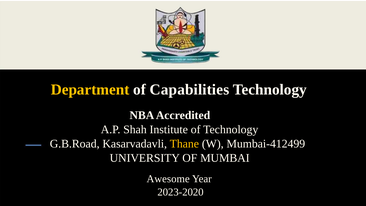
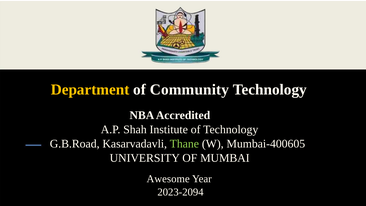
Capabilities: Capabilities -> Community
Thane colour: yellow -> light green
Mumbai-412499: Mumbai-412499 -> Mumbai-400605
2023-2020: 2023-2020 -> 2023-2094
